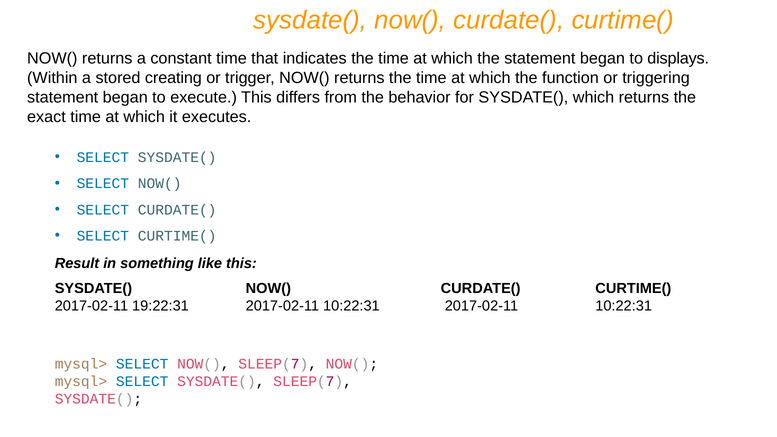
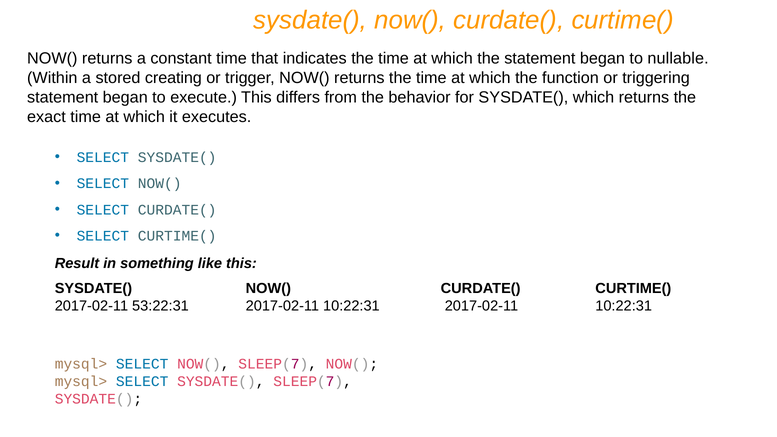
displays: displays -> nullable
19:22:31: 19:22:31 -> 53:22:31
